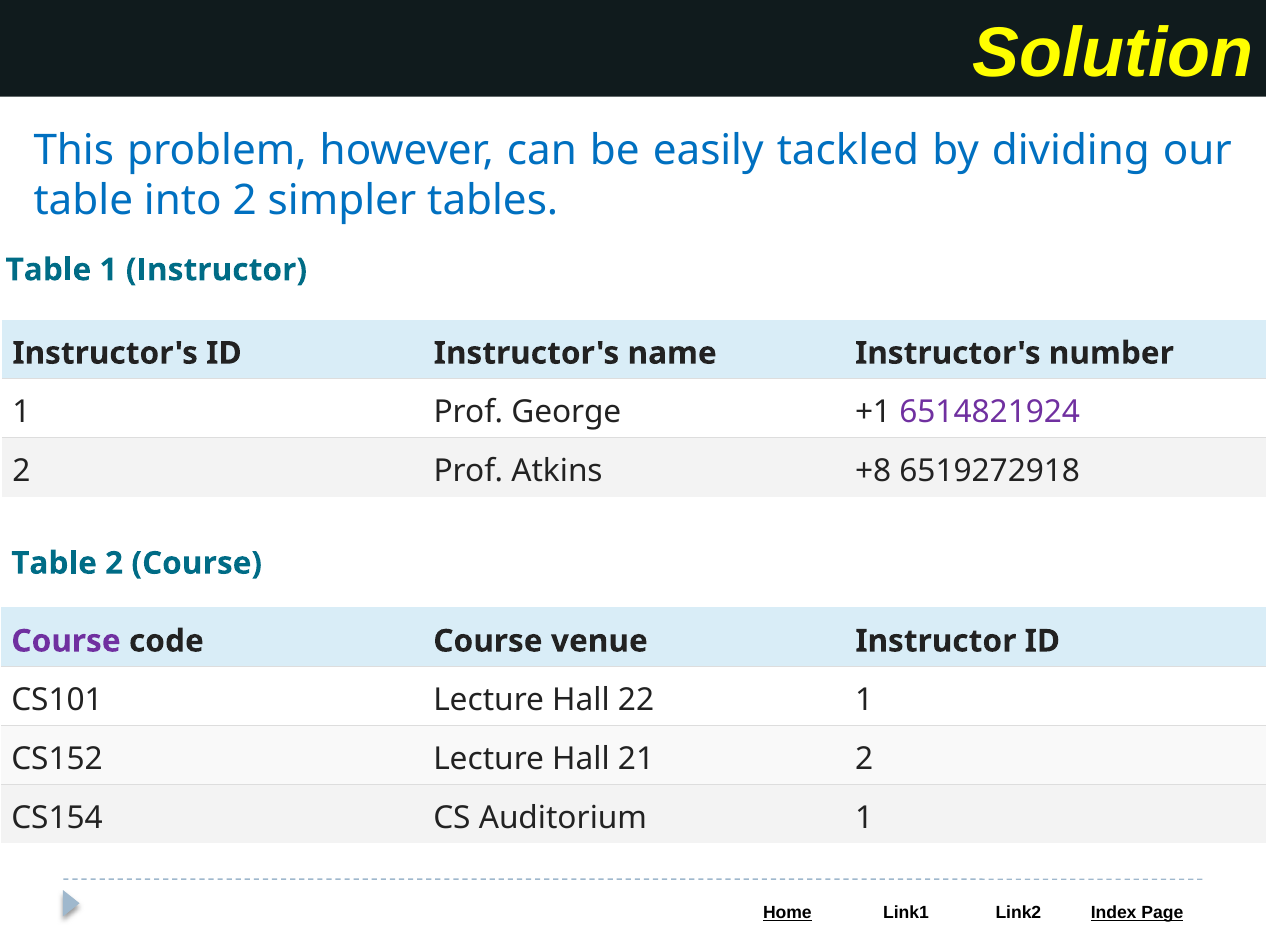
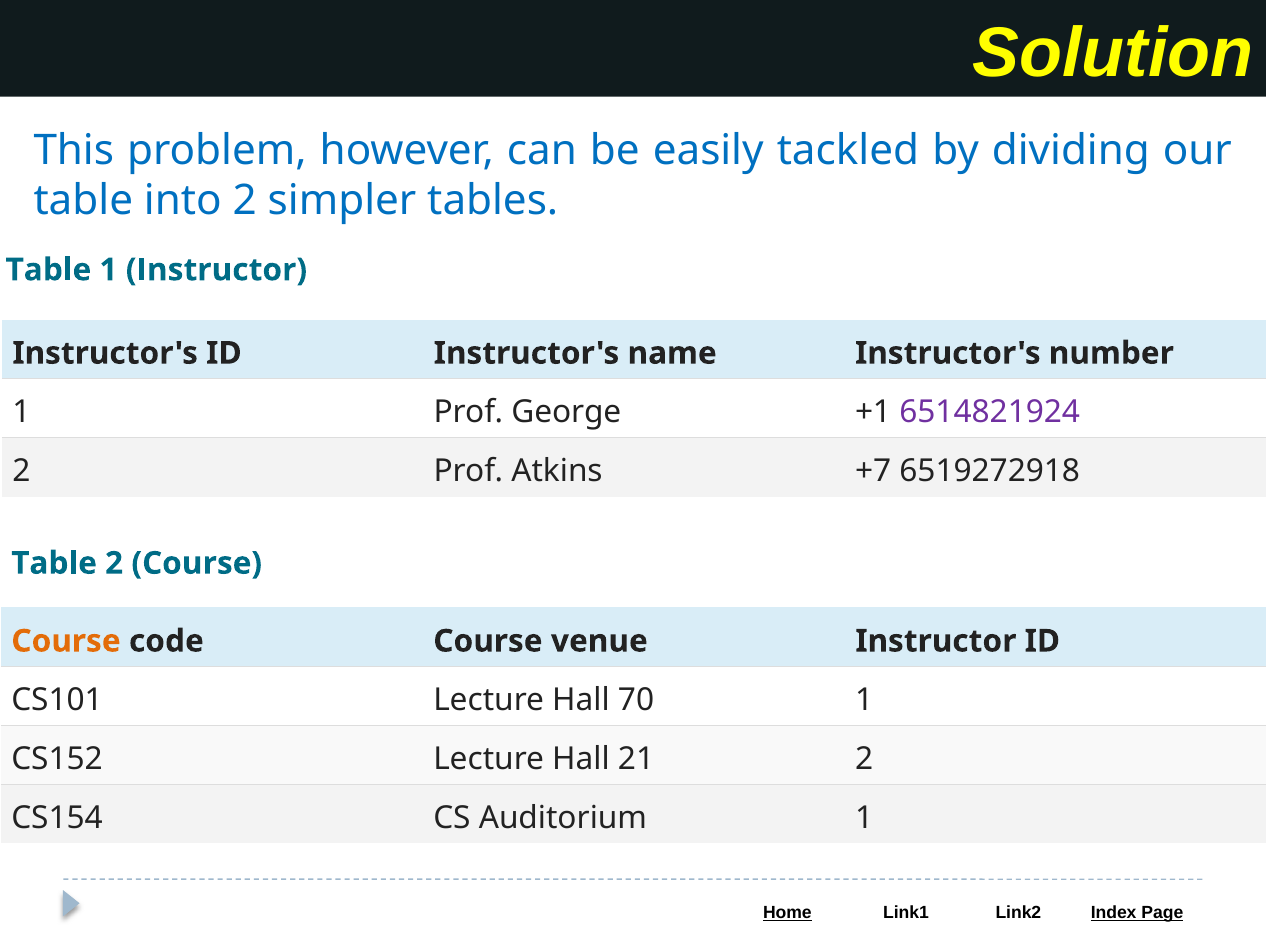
+8: +8 -> +7
Course at (66, 641) colour: purple -> orange
22: 22 -> 70
